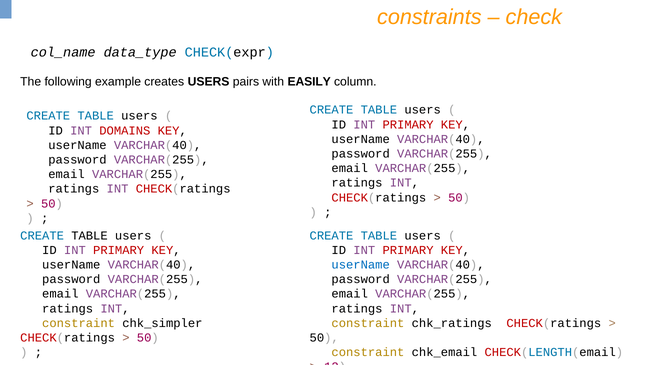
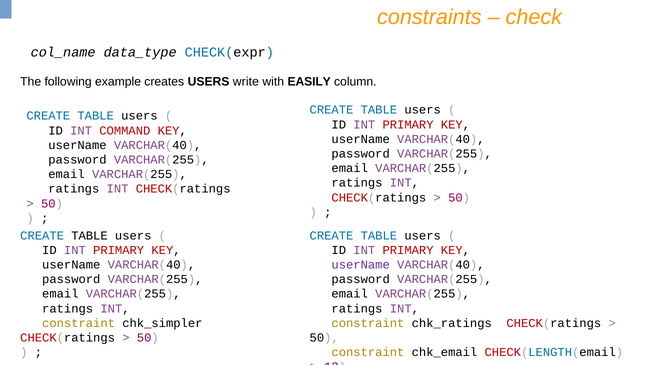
pairs: pairs -> write
DOMAINS: DOMAINS -> COMMAND
userName at (361, 264) colour: blue -> purple
